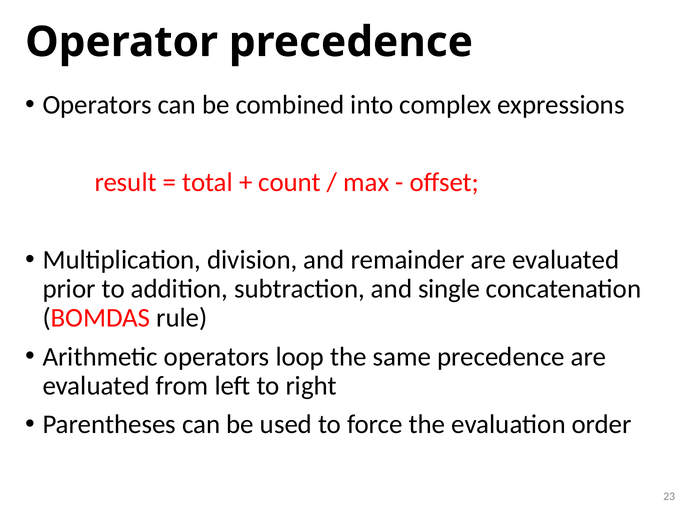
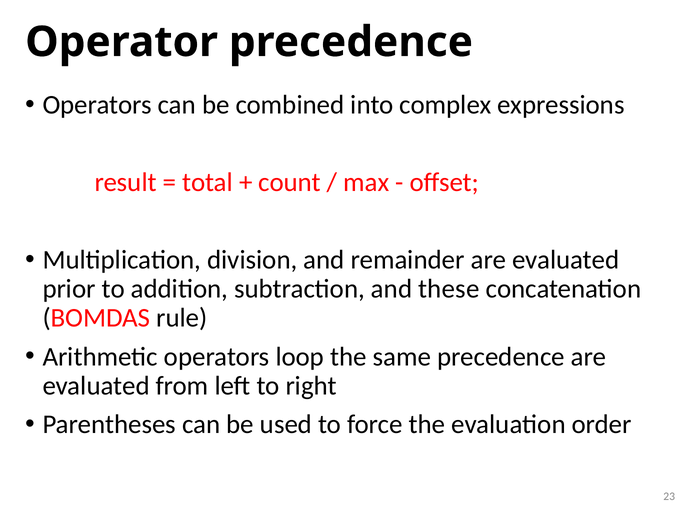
single: single -> these
